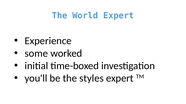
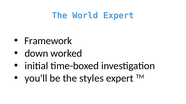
Experience: Experience -> Framework
some: some -> down
